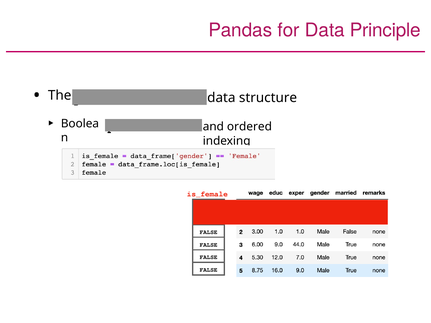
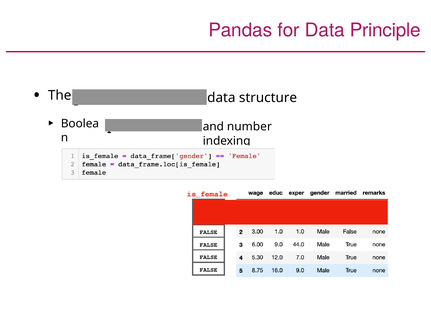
ordered: ordered -> number
